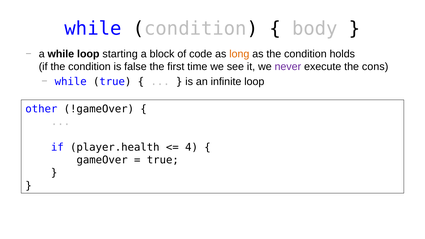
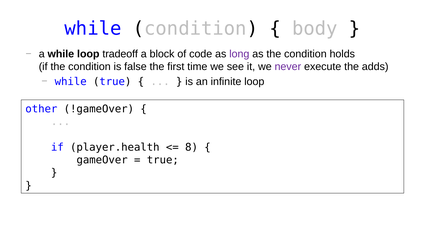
starting: starting -> tradeoff
long colour: orange -> purple
cons: cons -> adds
4: 4 -> 8
